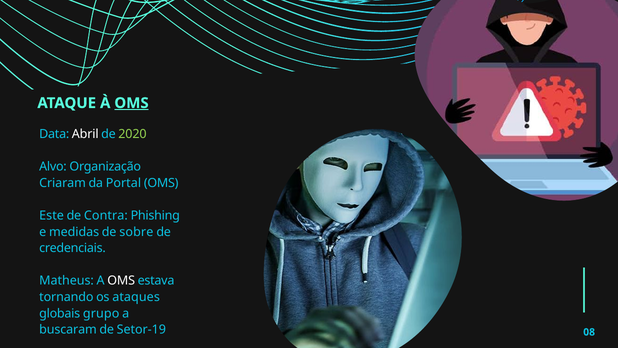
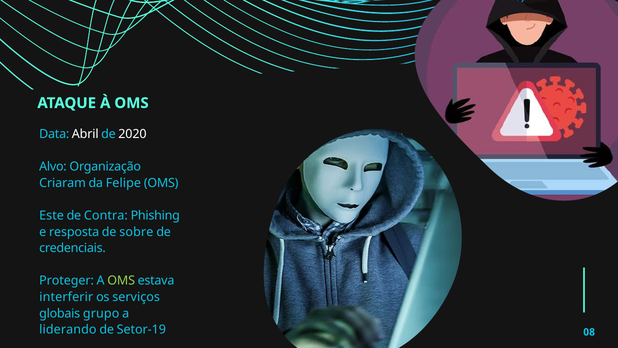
OMS at (131, 103) underline: present -> none
2020 colour: light green -> white
Portal: Portal -> Felipe
medidas: medidas -> resposta
Matheus: Matheus -> Proteger
OMS at (121, 280) colour: white -> light green
tornando: tornando -> interferir
ataques: ataques -> serviços
buscaram: buscaram -> liderando
